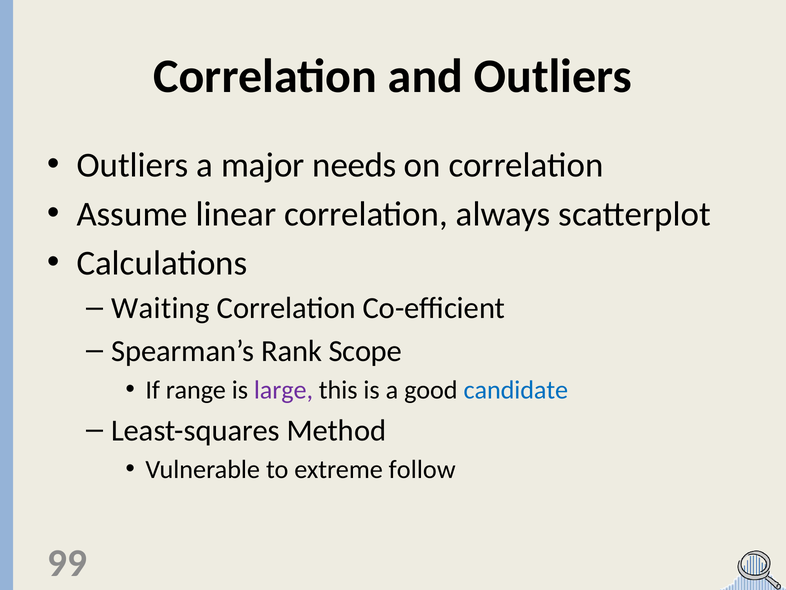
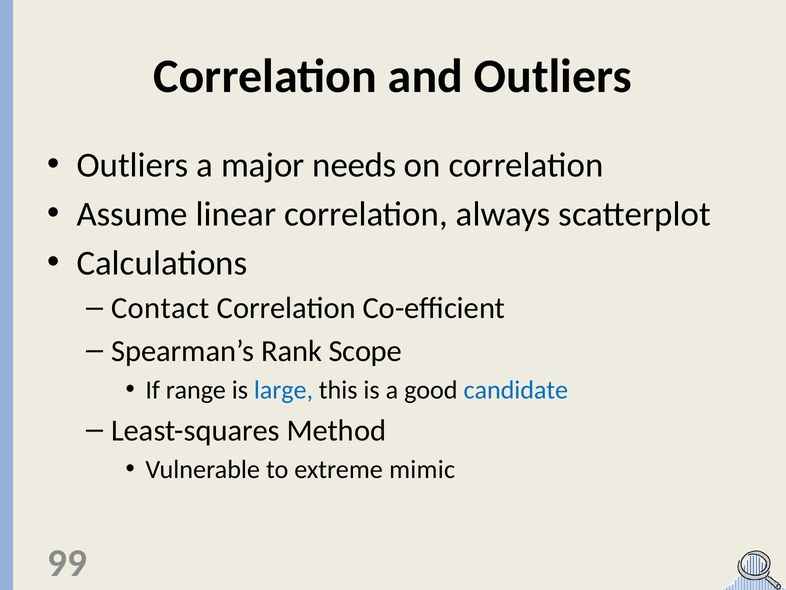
Waiting: Waiting -> Contact
large colour: purple -> blue
follow: follow -> mimic
